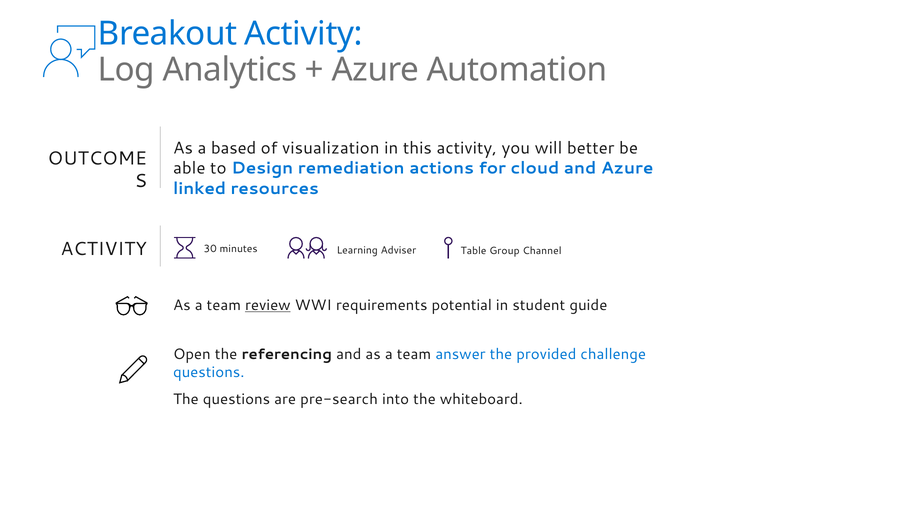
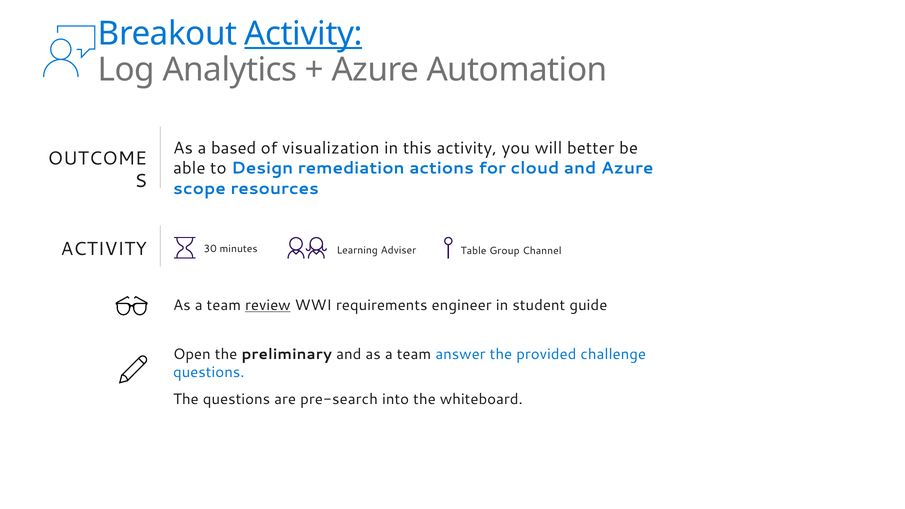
Activity at (304, 34) underline: none -> present
linked: linked -> scope
potential: potential -> engineer
referencing: referencing -> preliminary
